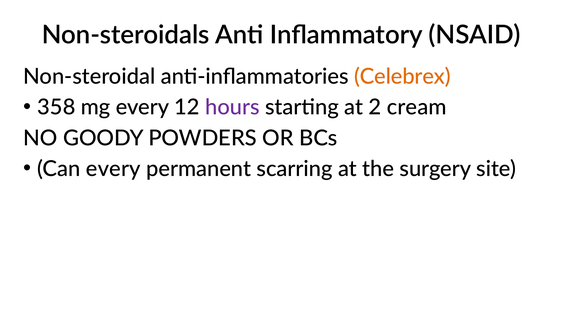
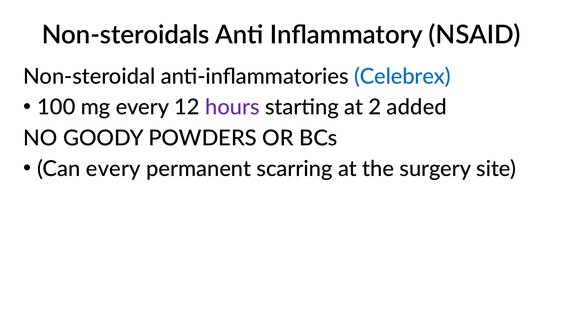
Celebrex colour: orange -> blue
358: 358 -> 100
cream: cream -> added
